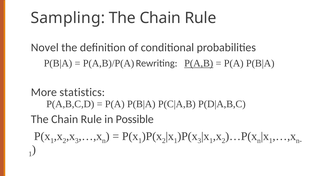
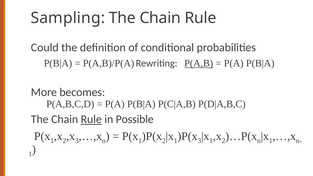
Novel: Novel -> Could
statistics: statistics -> becomes
Rule at (91, 119) underline: none -> present
